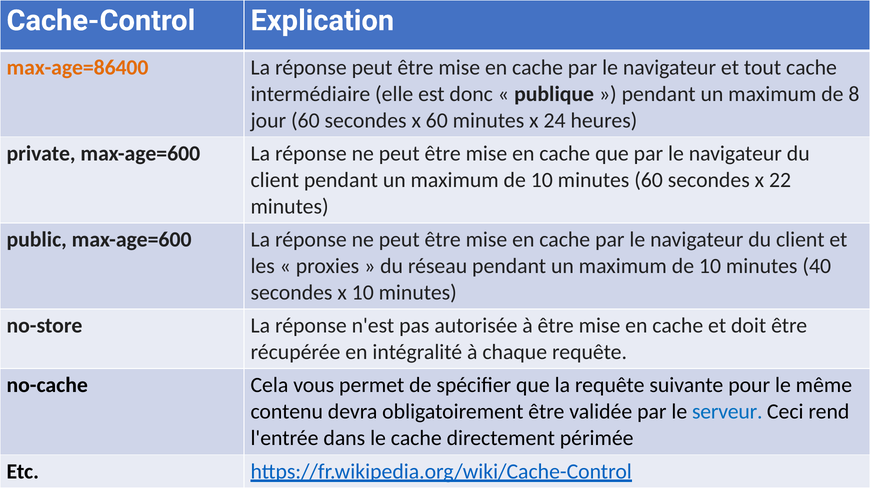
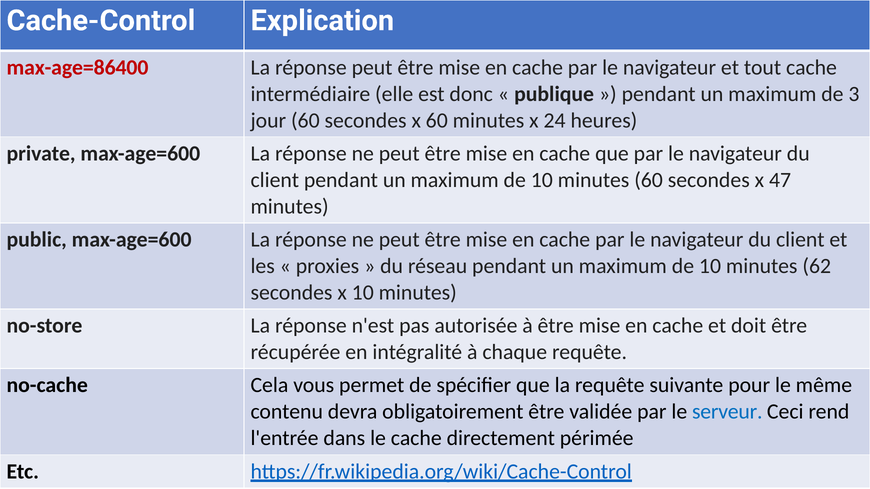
max-age=86400 colour: orange -> red
8: 8 -> 3
22: 22 -> 47
40: 40 -> 62
